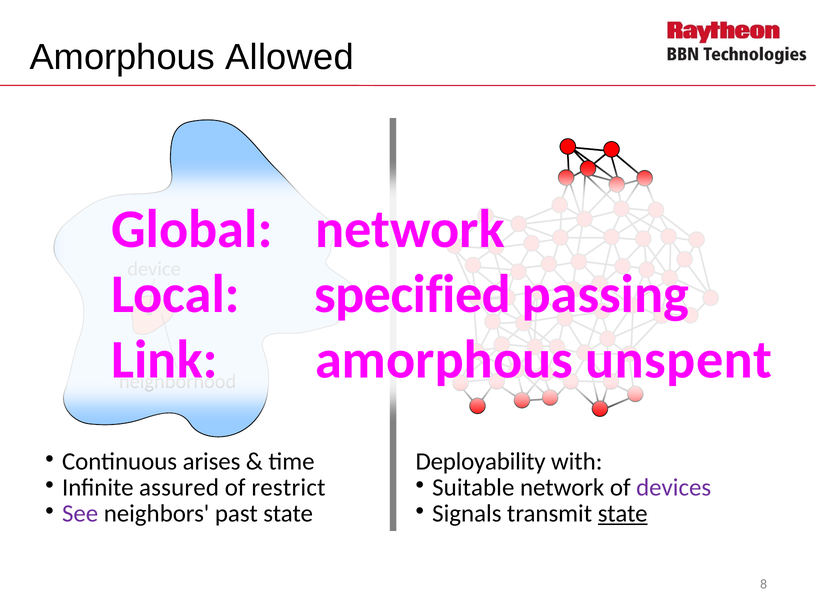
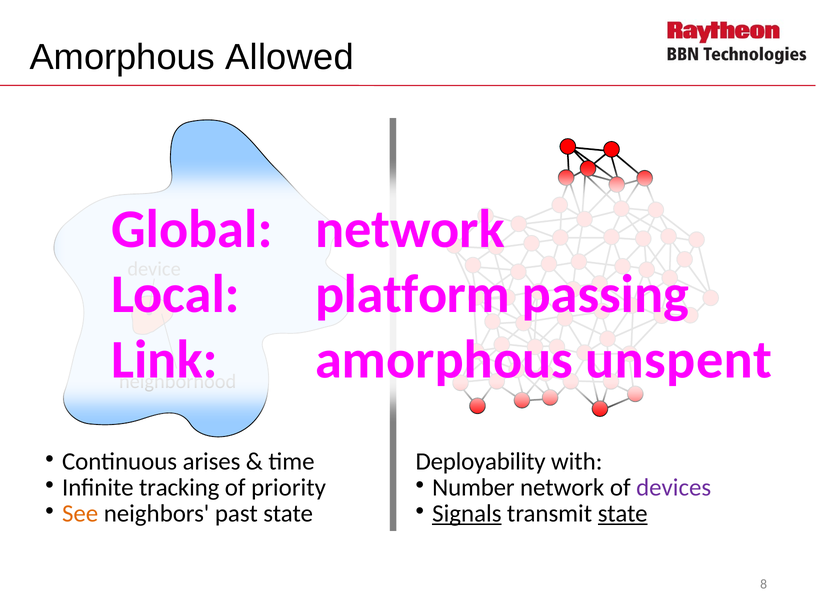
specified: specified -> platform
assured: assured -> tracking
restrict: restrict -> priority
Suitable: Suitable -> Number
See colour: purple -> orange
Signals underline: none -> present
